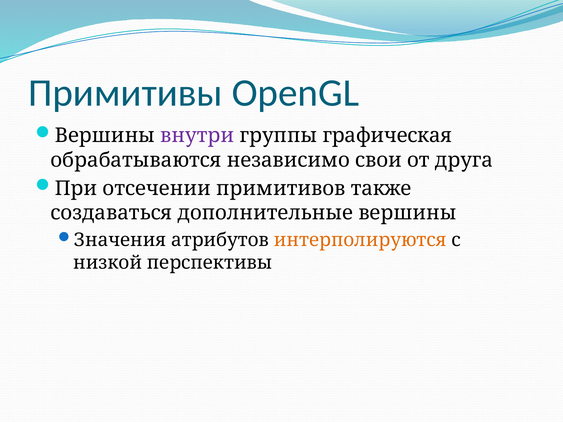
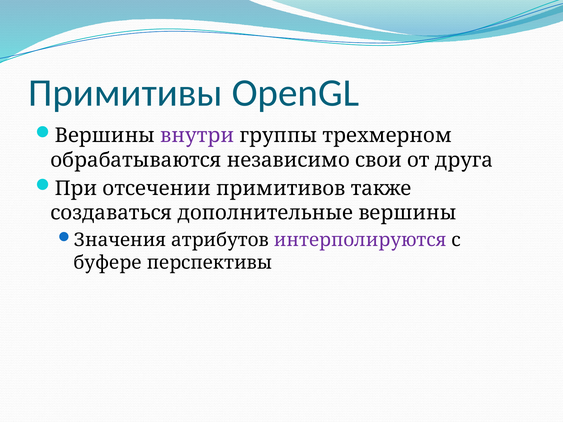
графическая: графическая -> трехмерном
интерполируются colour: orange -> purple
низкой: низкой -> буфере
